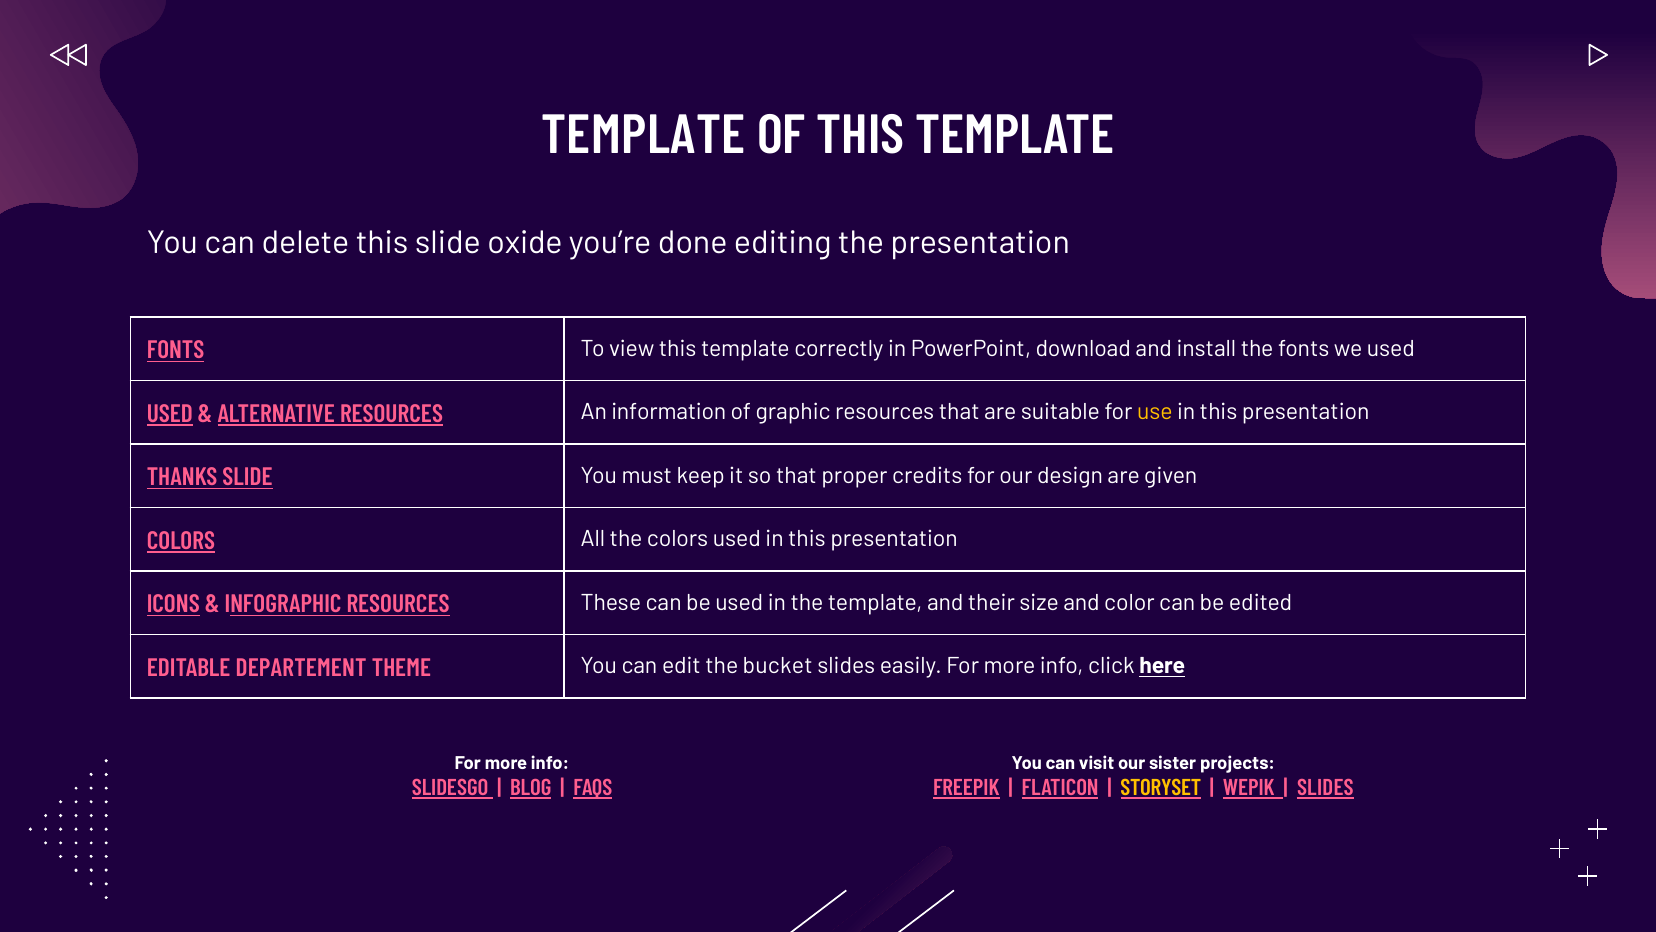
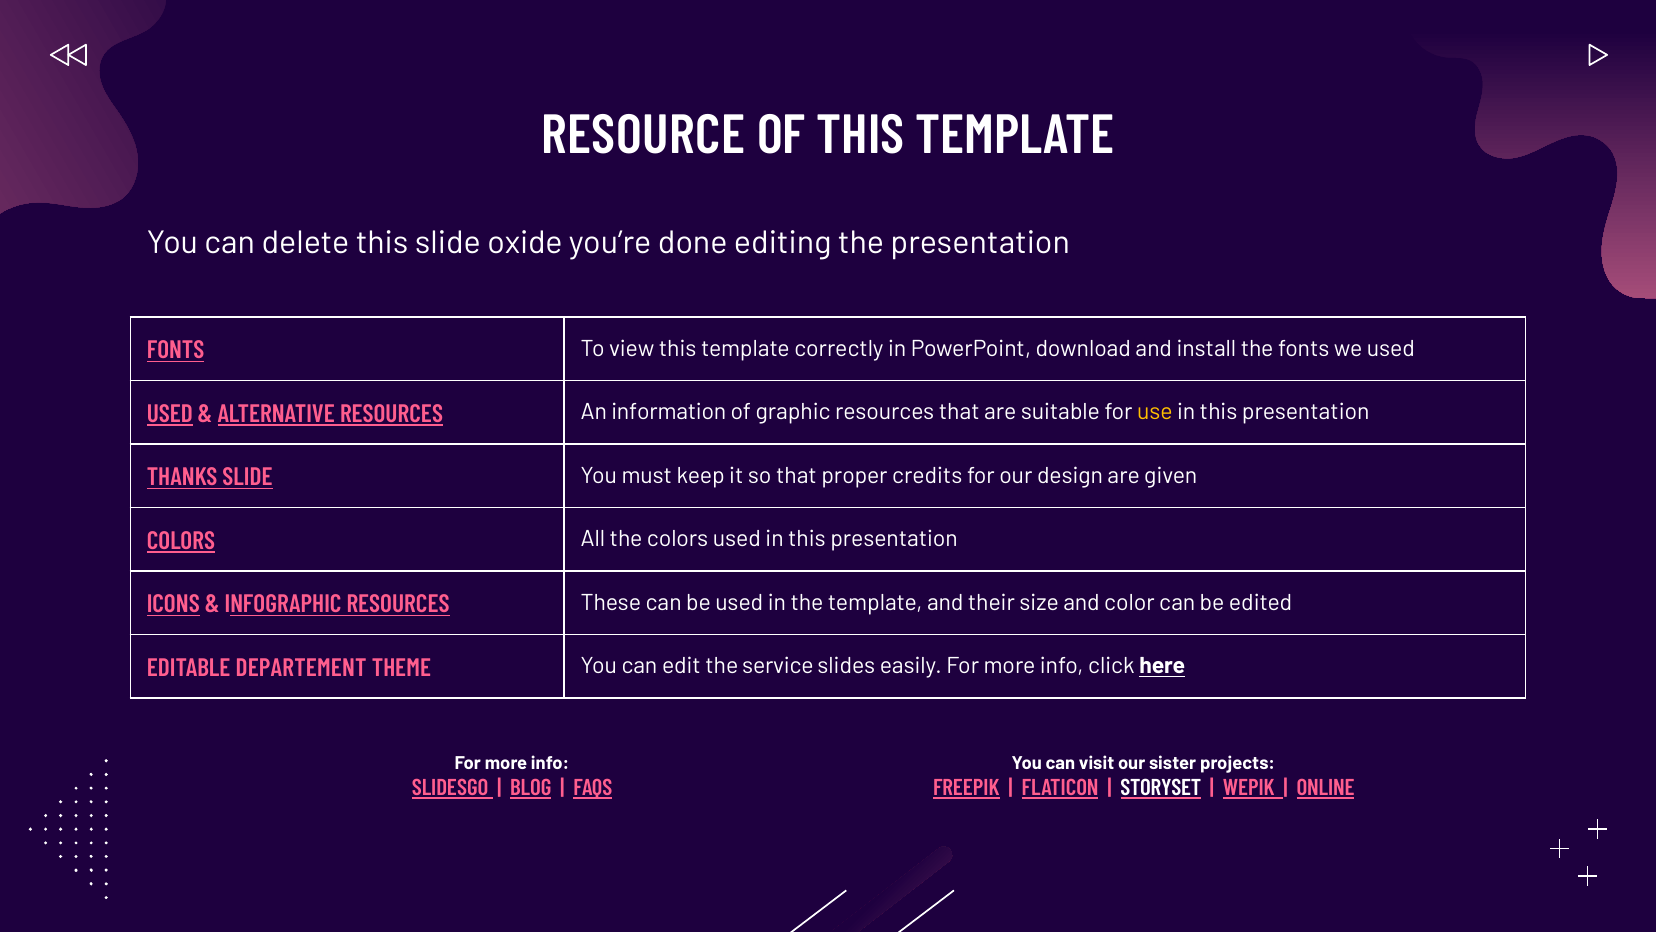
TEMPLATE at (643, 135): TEMPLATE -> RESOURCE
bucket: bucket -> service
STORYSET colour: yellow -> white
SLIDES at (1325, 788): SLIDES -> ONLINE
